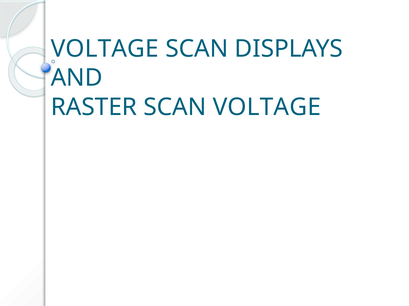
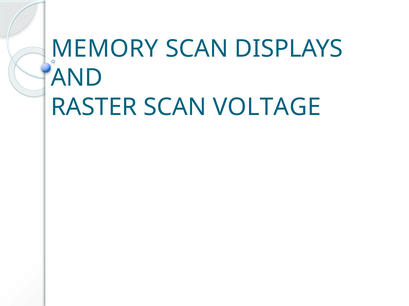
VOLTAGE at (105, 49): VOLTAGE -> MEMORY
